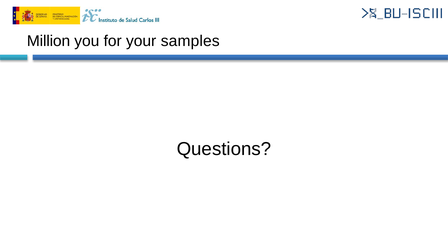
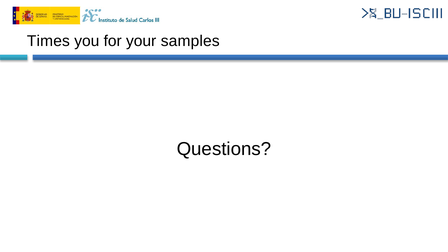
Million: Million -> Times
